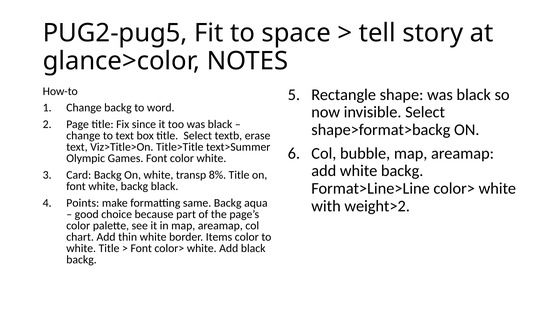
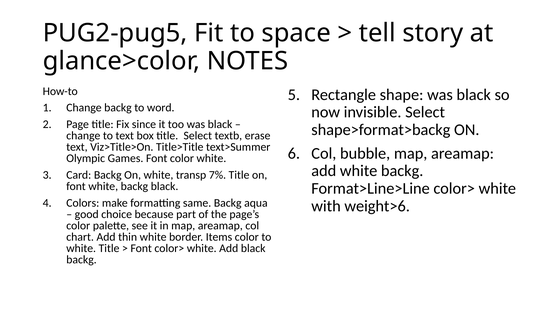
8%: 8% -> 7%
Points: Points -> Colors
weight>2: weight>2 -> weight>6
